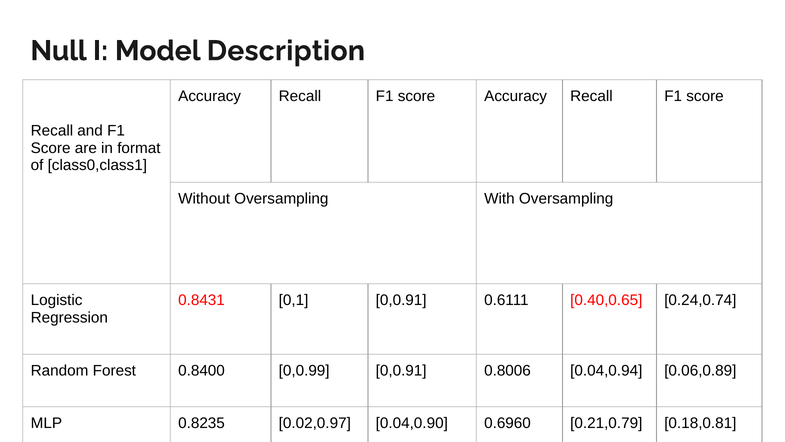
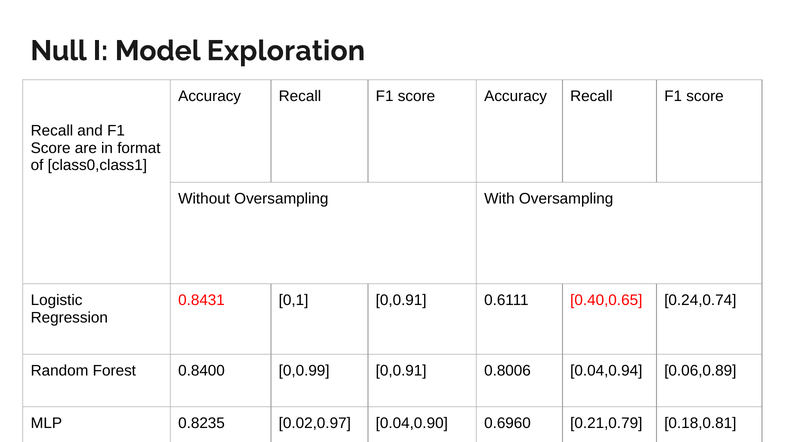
Description: Description -> Exploration
